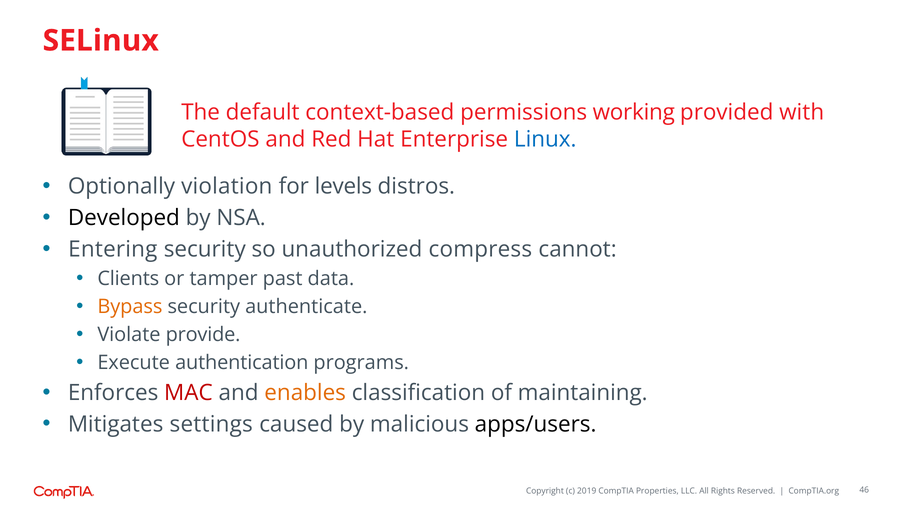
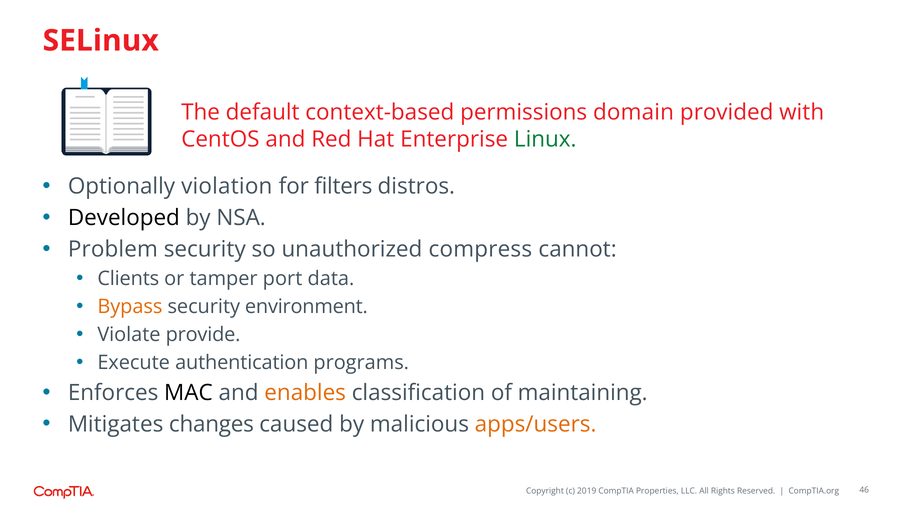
working: working -> domain
Linux colour: blue -> green
levels: levels -> filters
Entering: Entering -> Problem
past: past -> port
authenticate: authenticate -> environment
MAC colour: red -> black
settings: settings -> changes
apps/users colour: black -> orange
